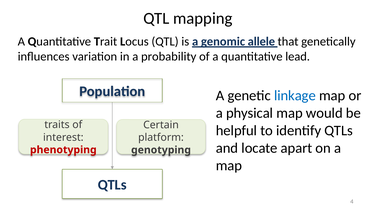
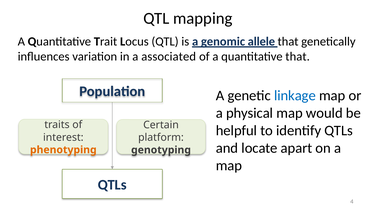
probability: probability -> associated
quantitative lead: lead -> that
phenotyping colour: red -> orange
